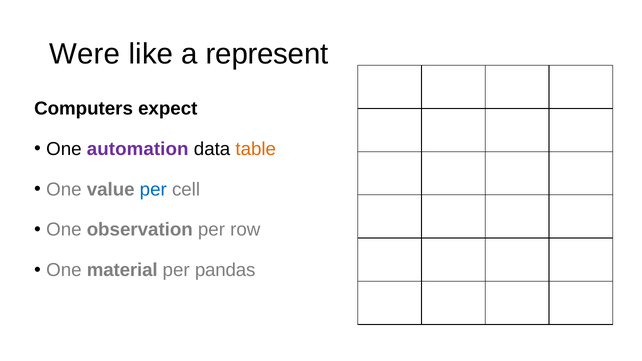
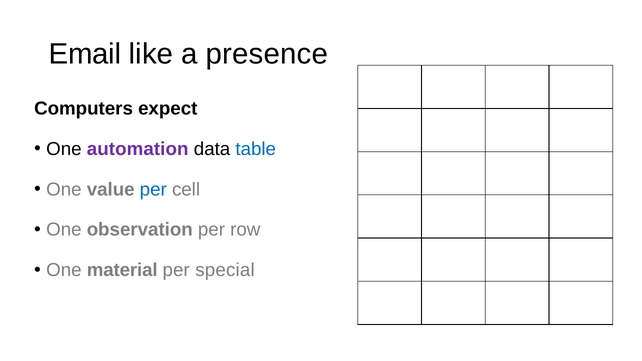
Were: Were -> Email
represent: represent -> presence
table colour: orange -> blue
pandas: pandas -> special
